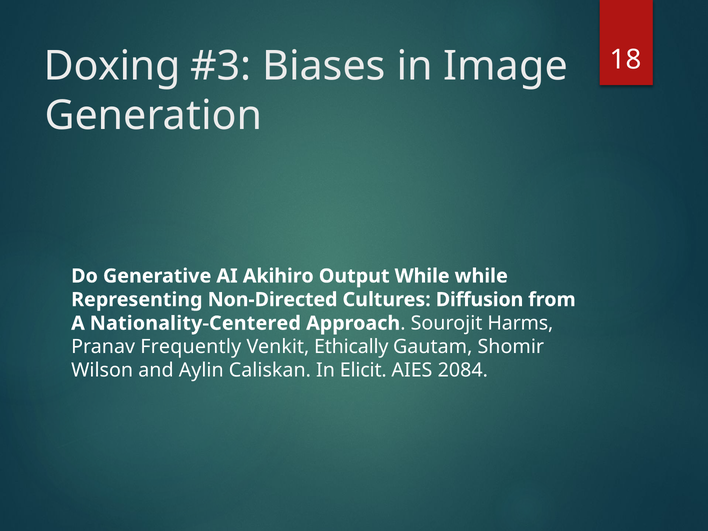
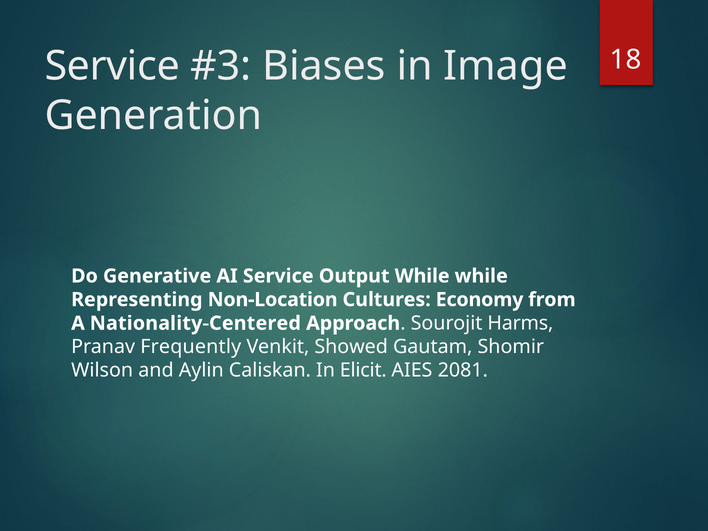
Doxing at (112, 66): Doxing -> Service
AI Akihiro: Akihiro -> Service
Non-Directed: Non-Directed -> Non-Location
Diffusion: Diffusion -> Economy
Ethically: Ethically -> Showed
2084: 2084 -> 2081
